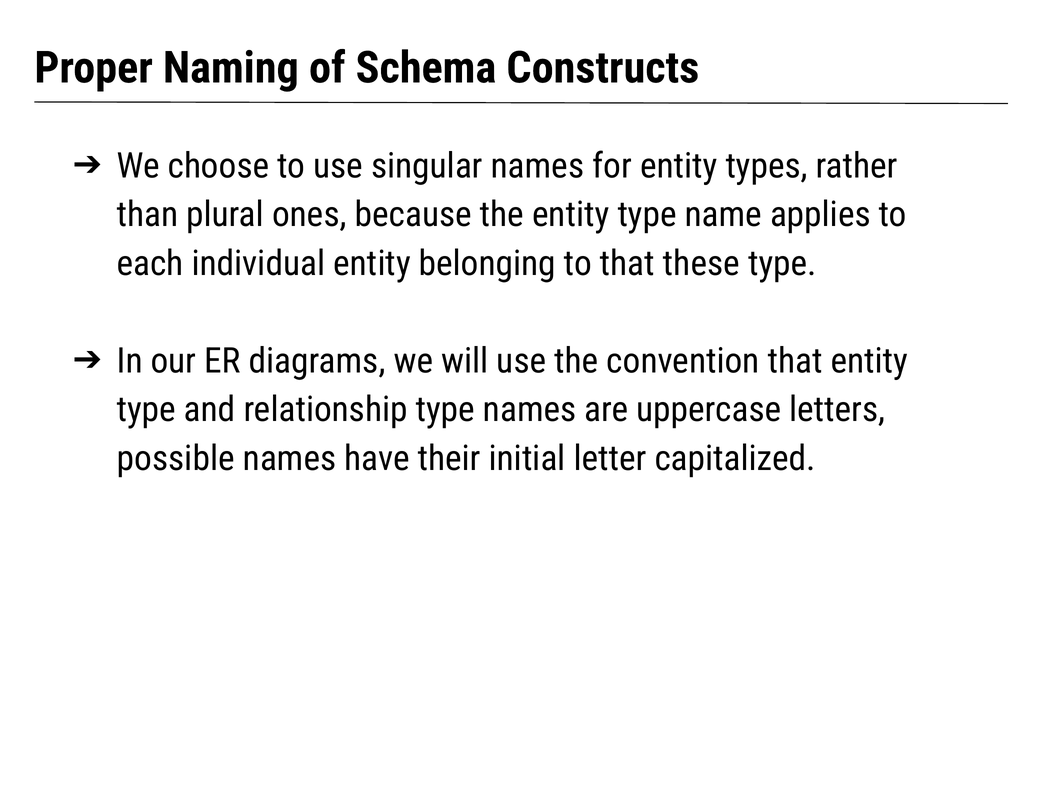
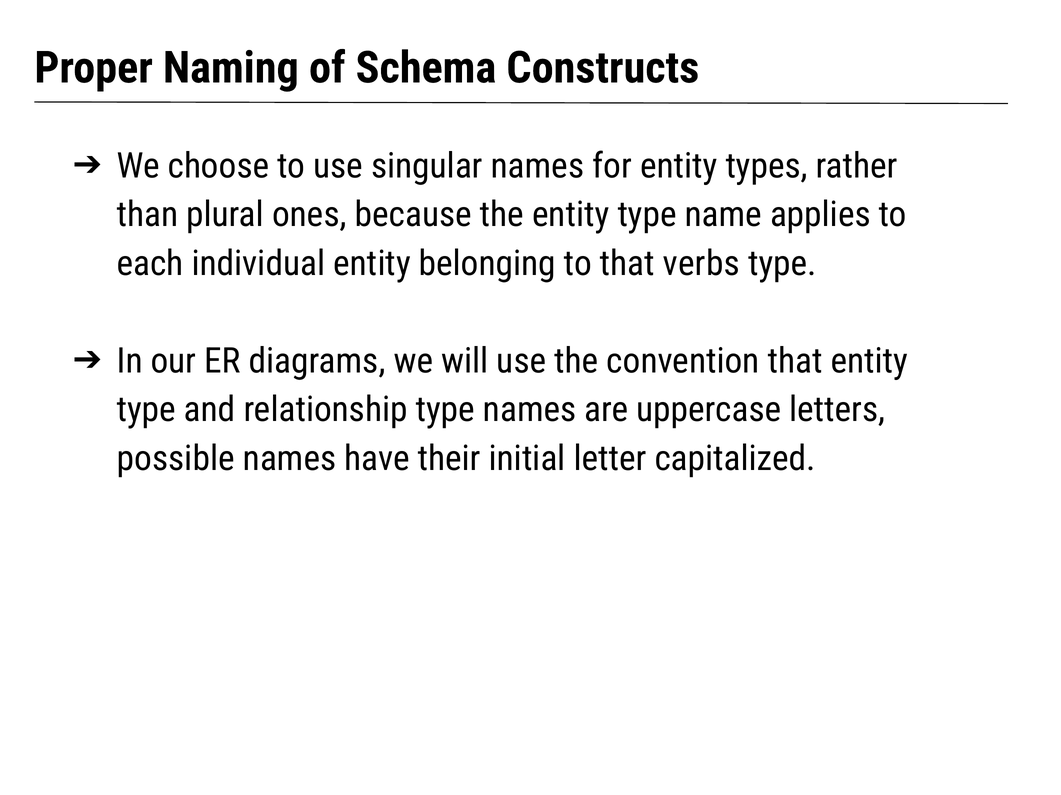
these: these -> verbs
